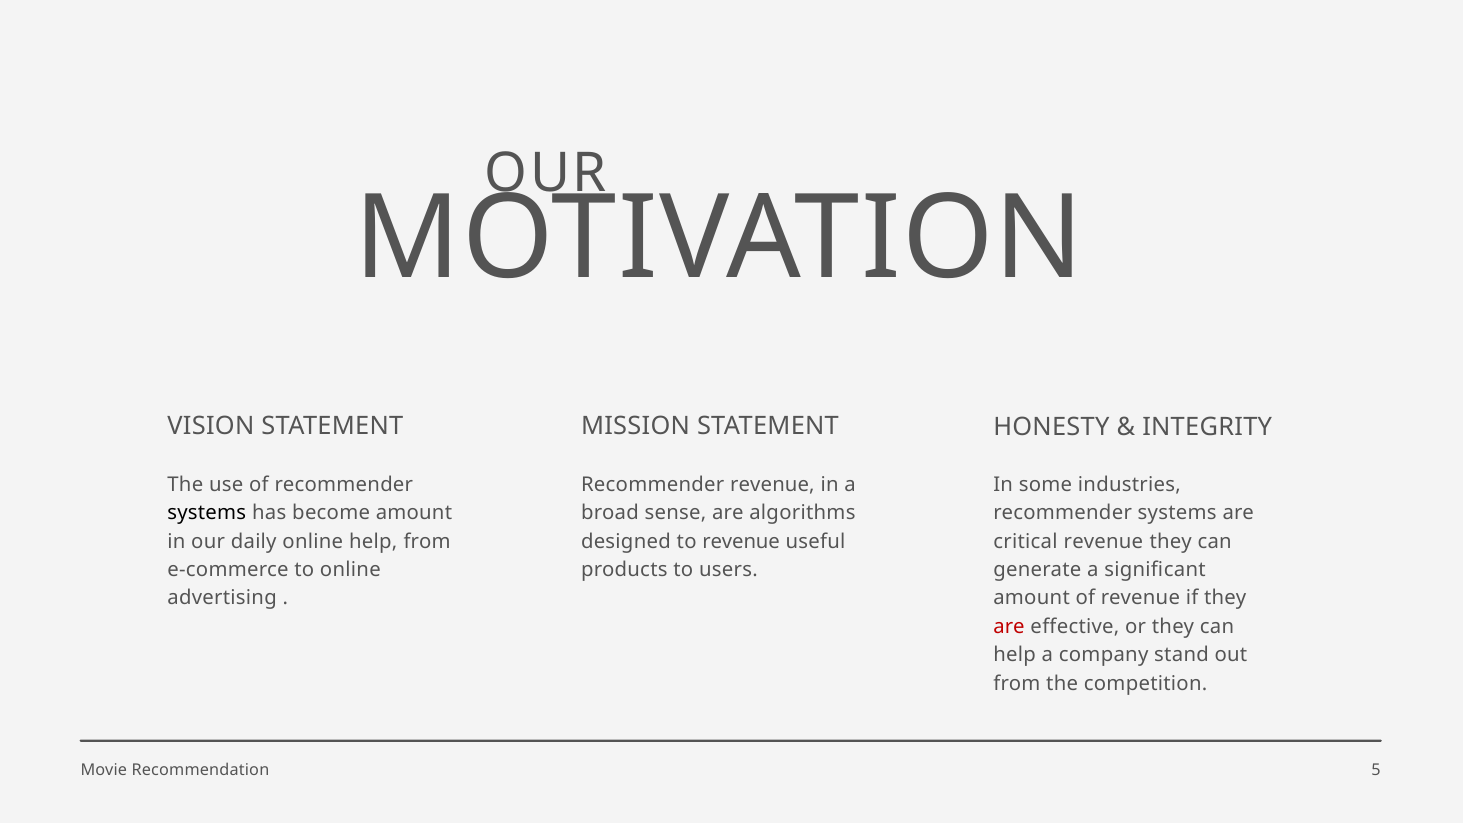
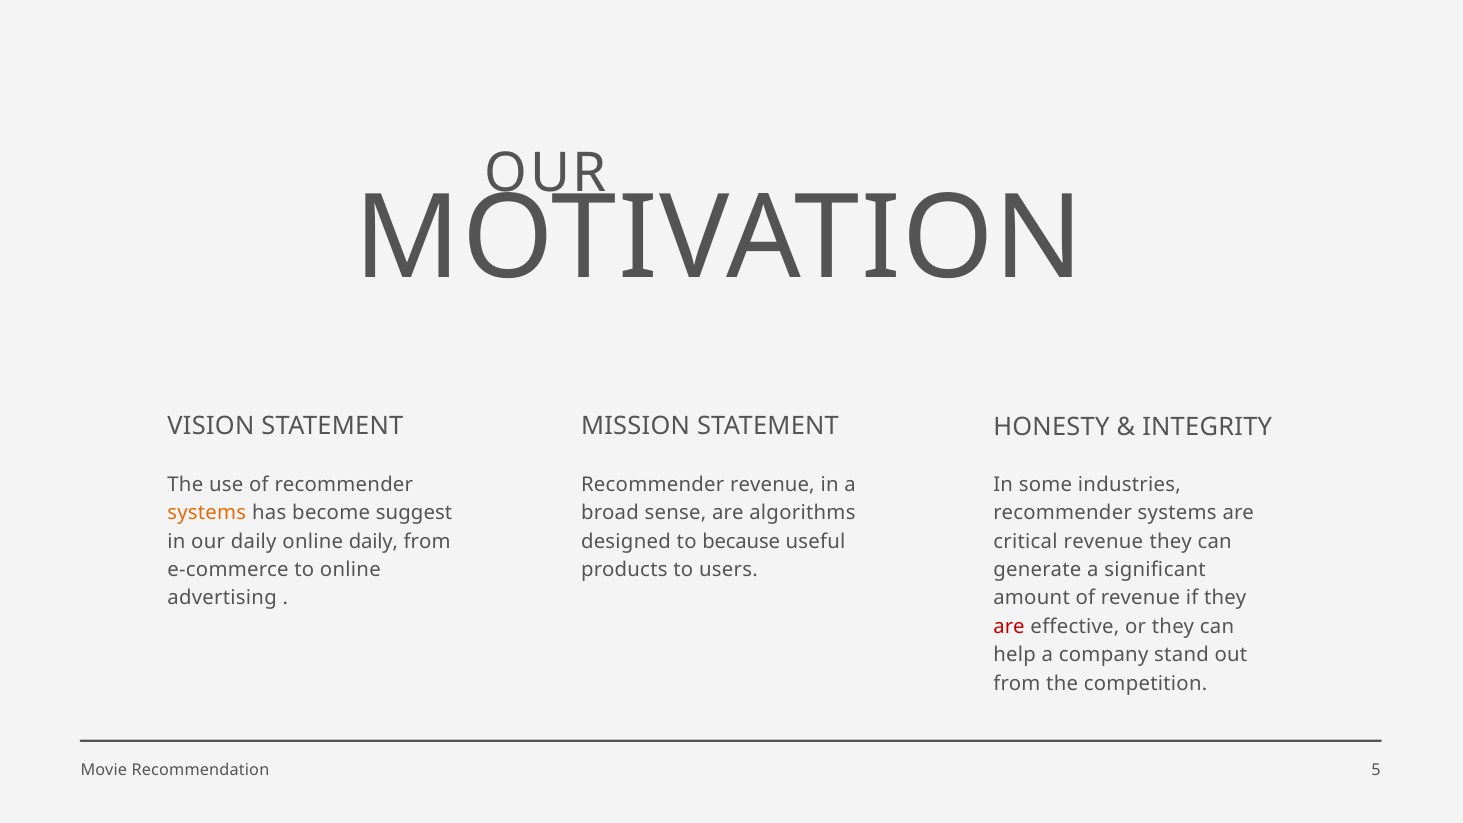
systems at (207, 513) colour: black -> orange
become amount: amount -> suggest
online help: help -> daily
to revenue: revenue -> because
